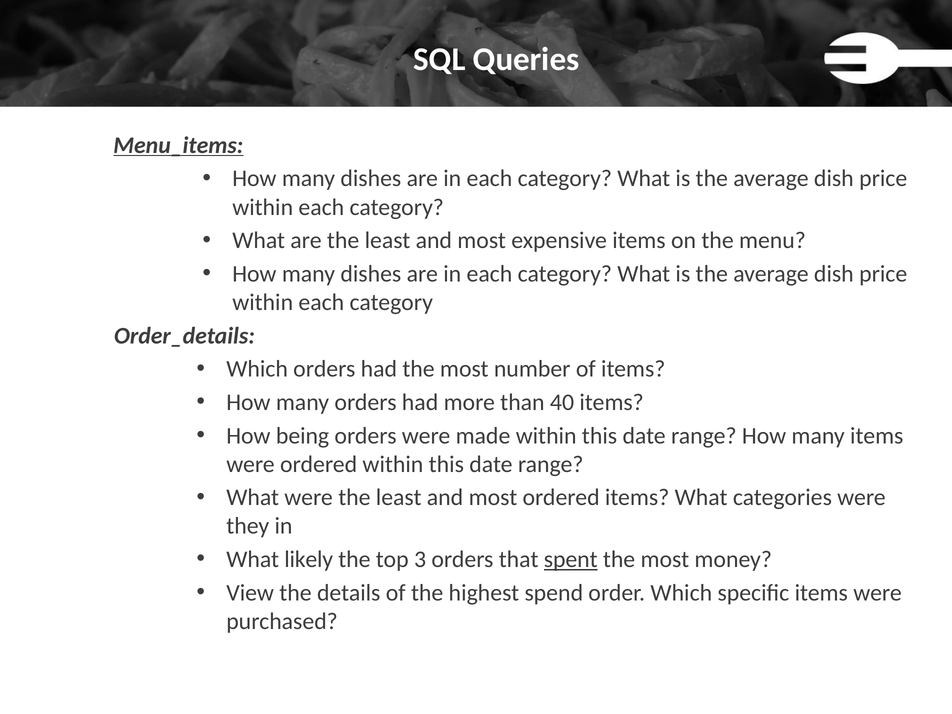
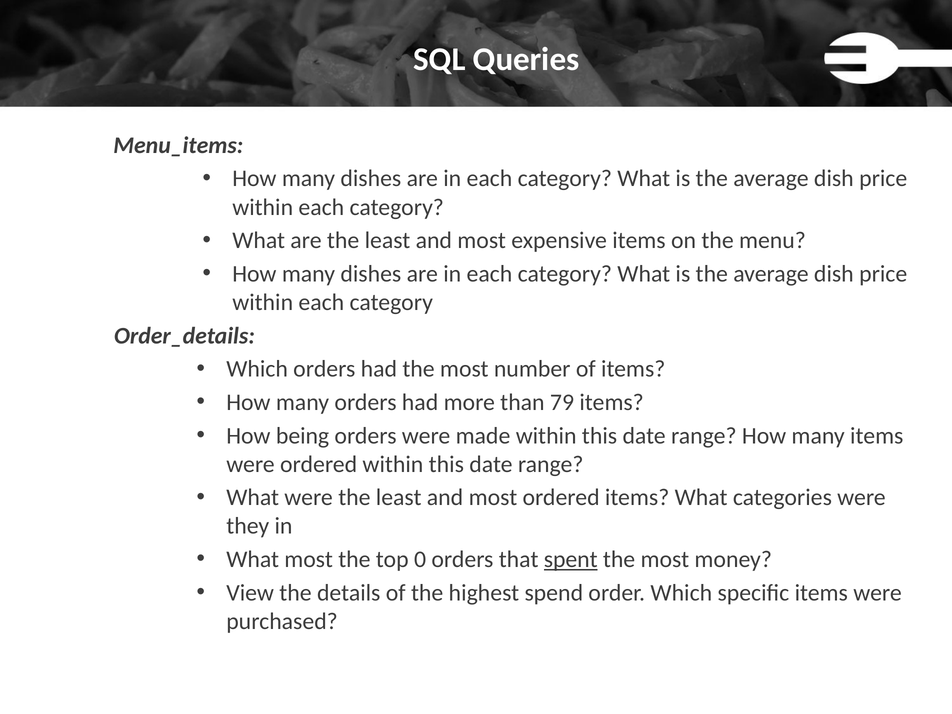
Menu_items underline: present -> none
40: 40 -> 79
What likely: likely -> most
3: 3 -> 0
